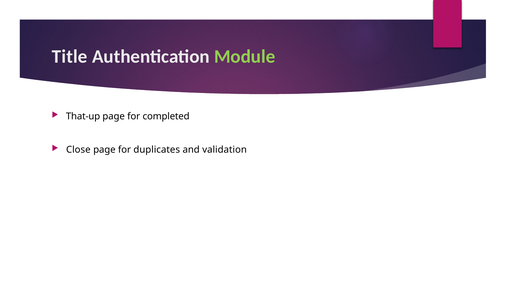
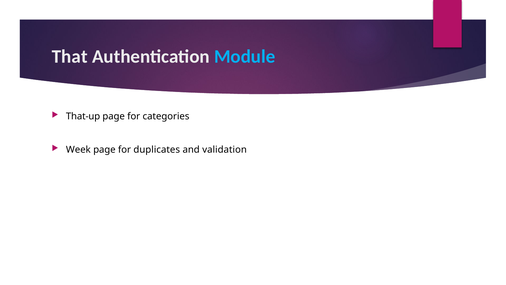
Title: Title -> That
Module colour: light green -> light blue
completed: completed -> categories
Close: Close -> Week
